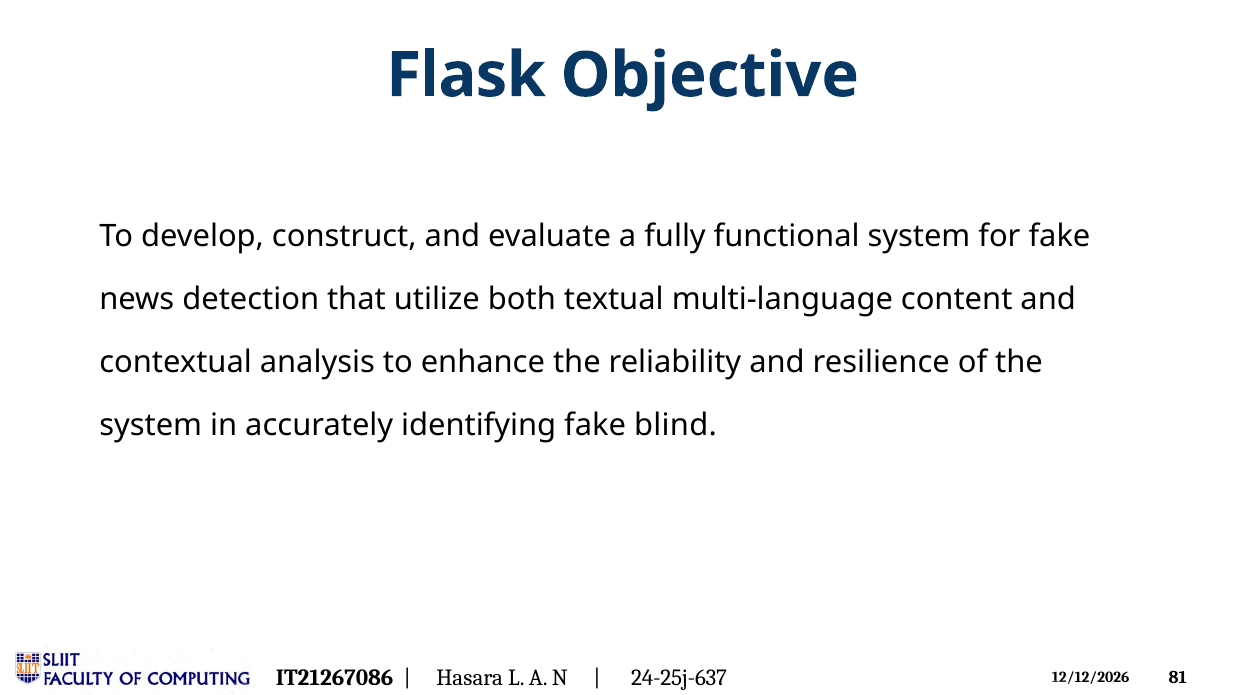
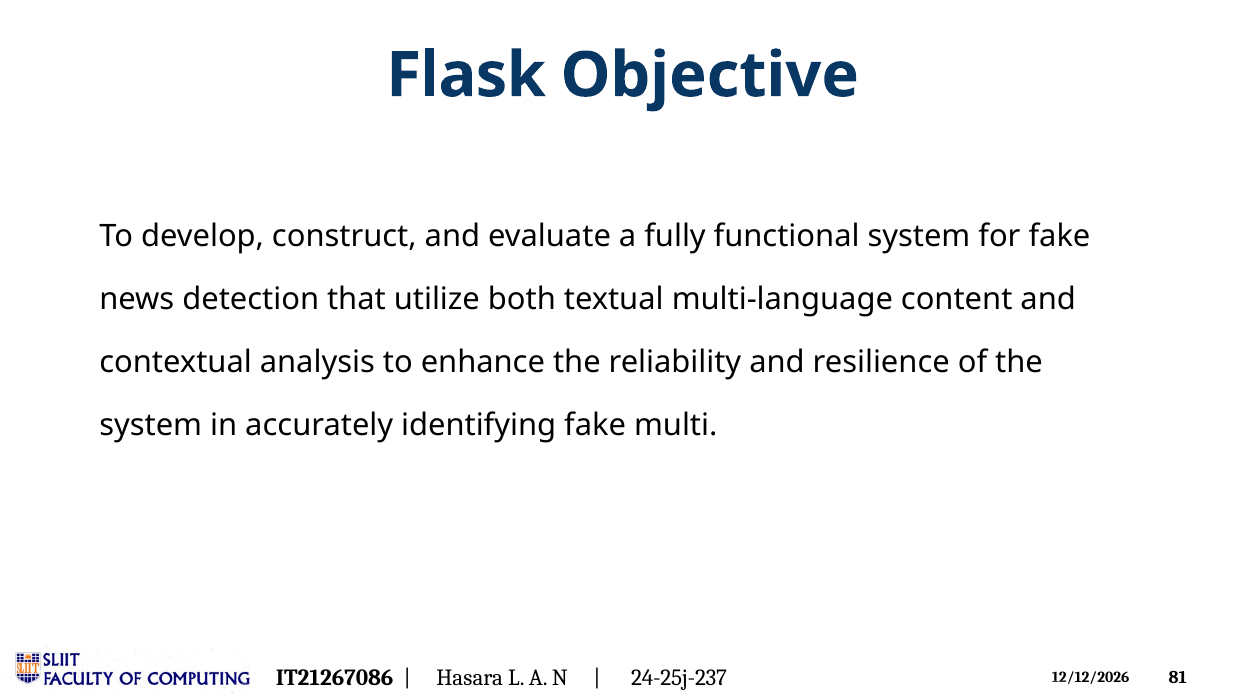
blind: blind -> multi
24-25j-637: 24-25j-637 -> 24-25j-237
